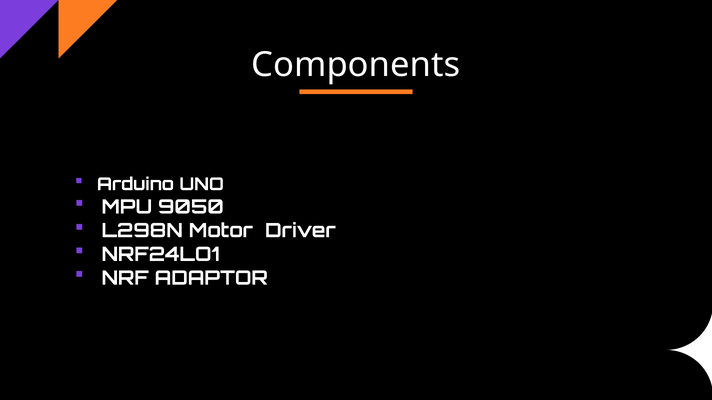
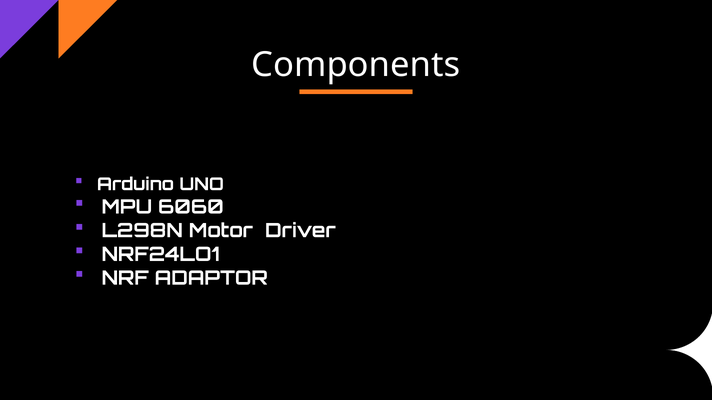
9050: 9050 -> 6060
